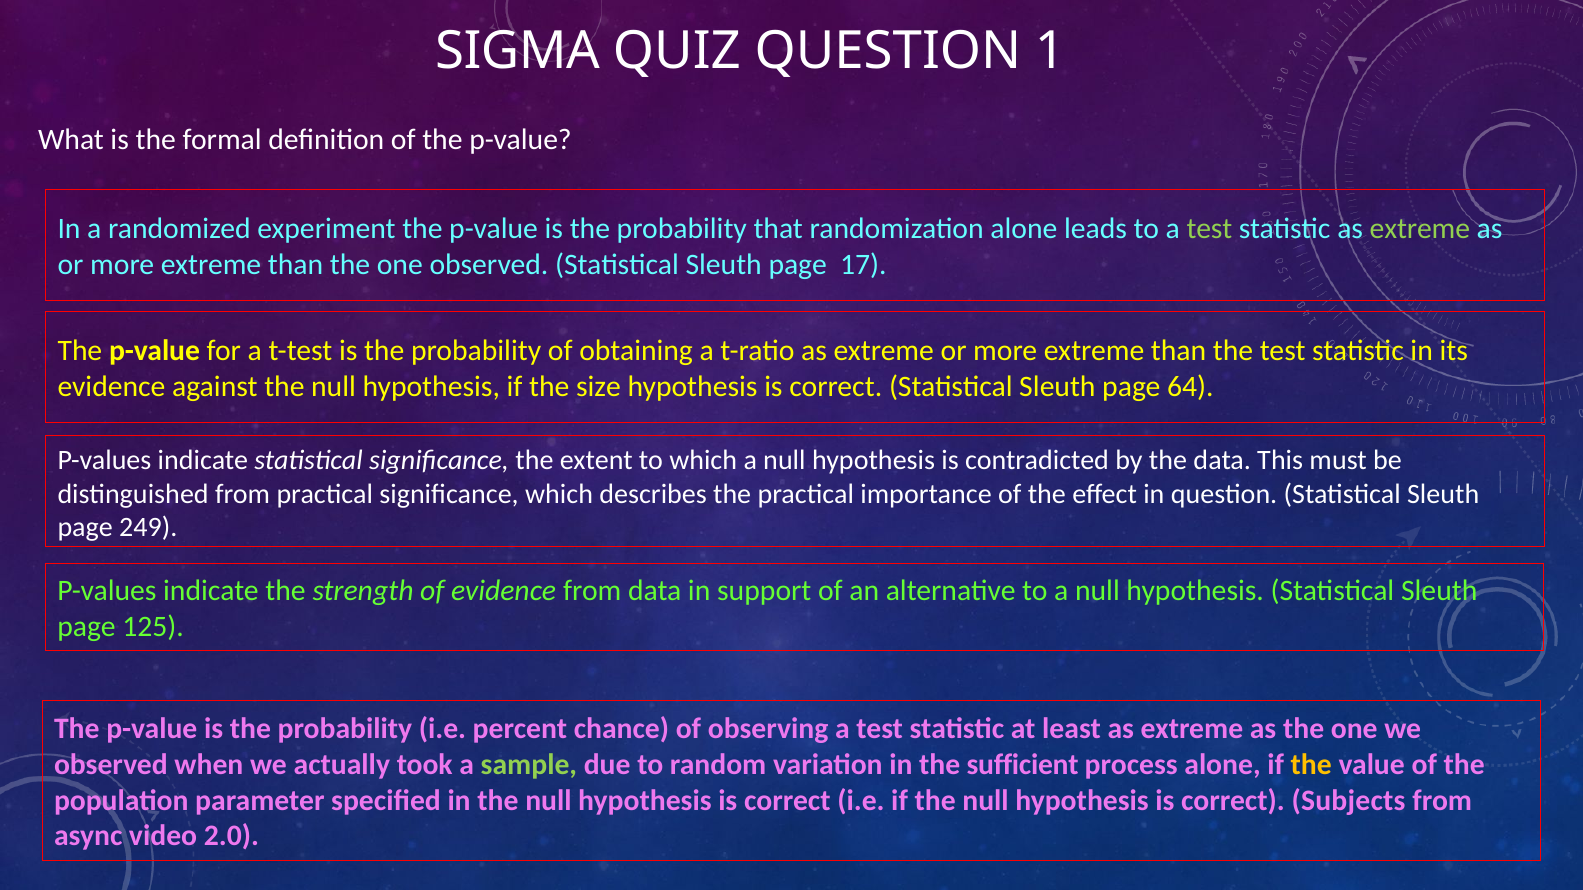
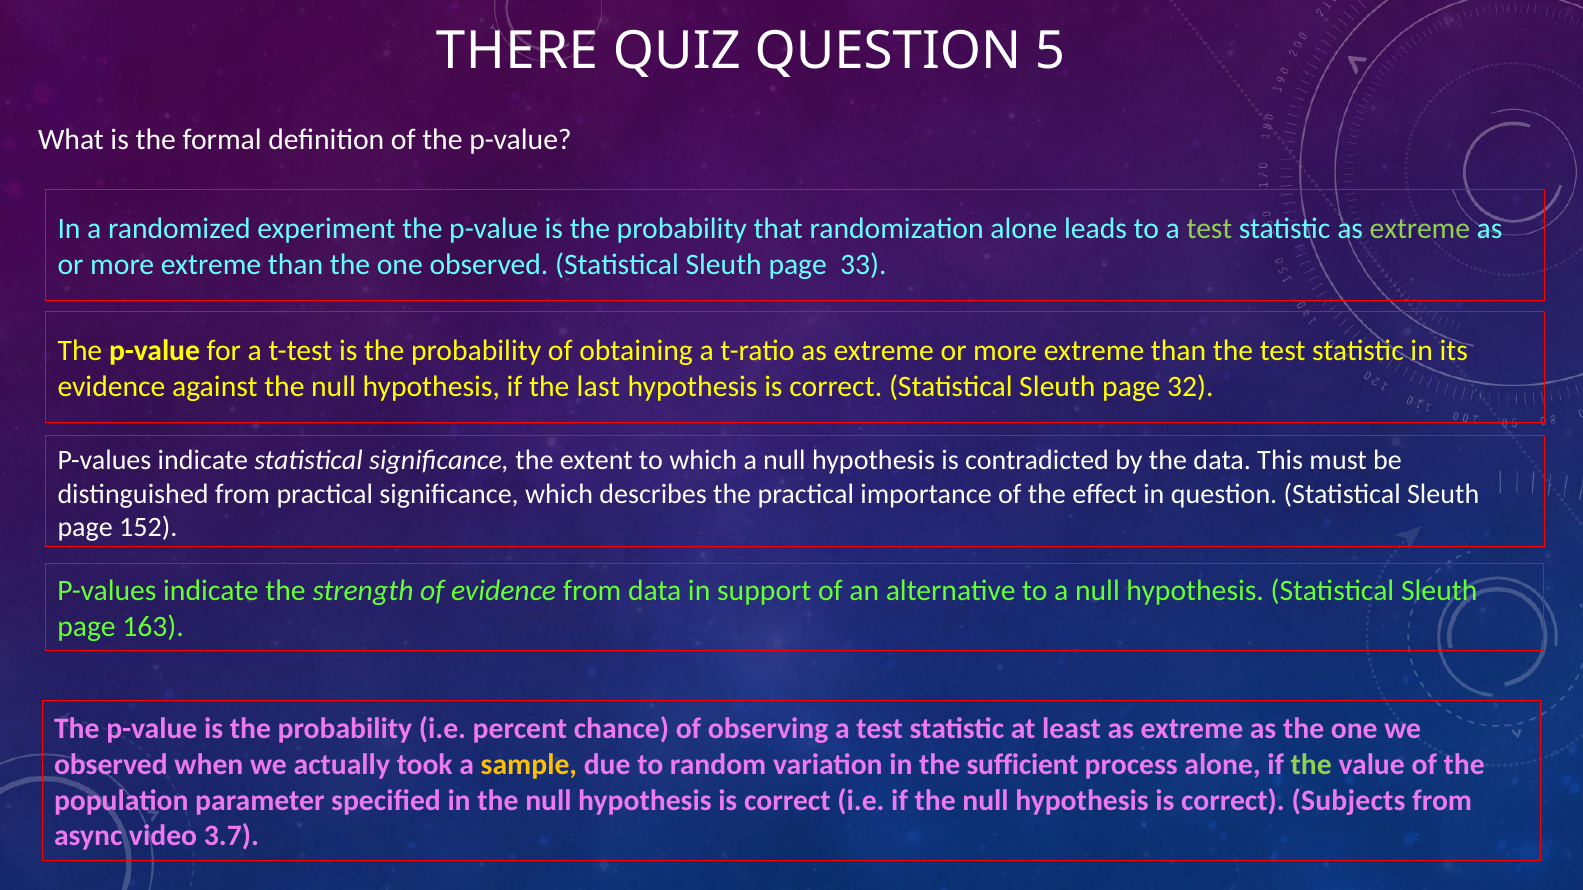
SIGMA: SIGMA -> THERE
1: 1 -> 5
17: 17 -> 33
size: size -> last
64: 64 -> 32
249: 249 -> 152
125: 125 -> 163
sample colour: light green -> yellow
the at (1311, 765) colour: yellow -> light green
2.0: 2.0 -> 3.7
